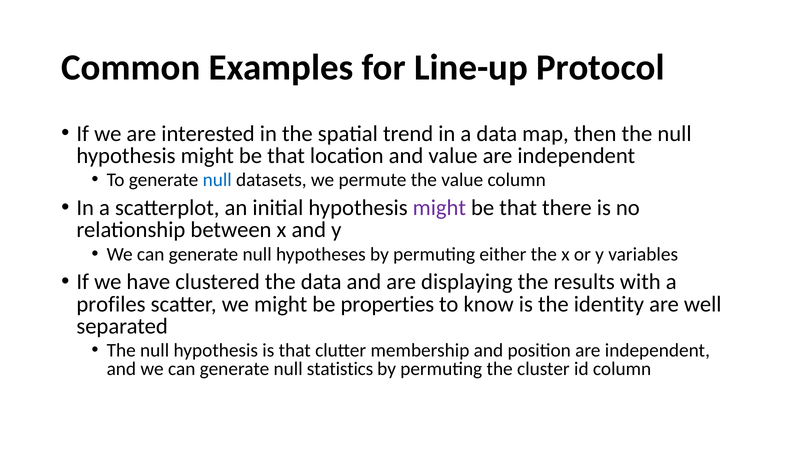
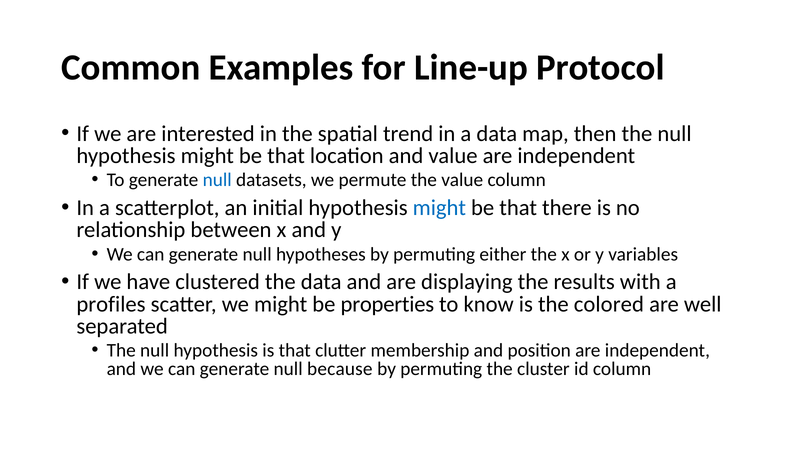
might at (439, 208) colour: purple -> blue
identity: identity -> colored
statistics: statistics -> because
